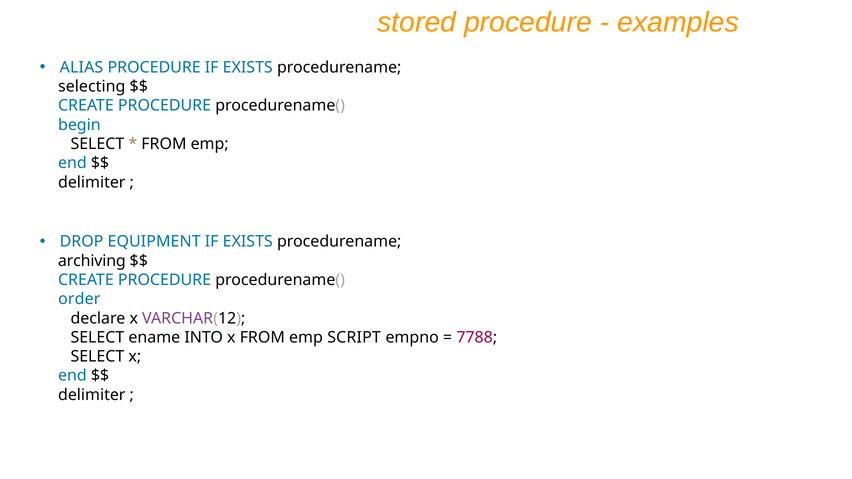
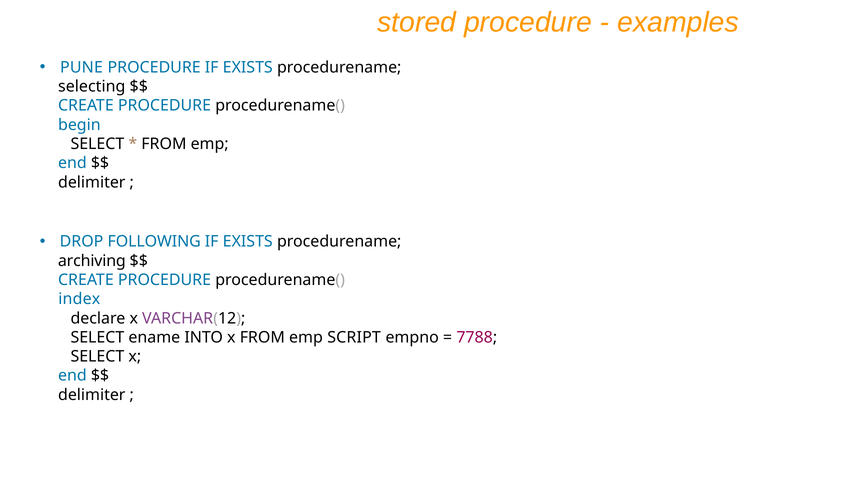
ALIAS: ALIAS -> PUNE
EQUIPMENT: EQUIPMENT -> FOLLOWING
order: order -> index
